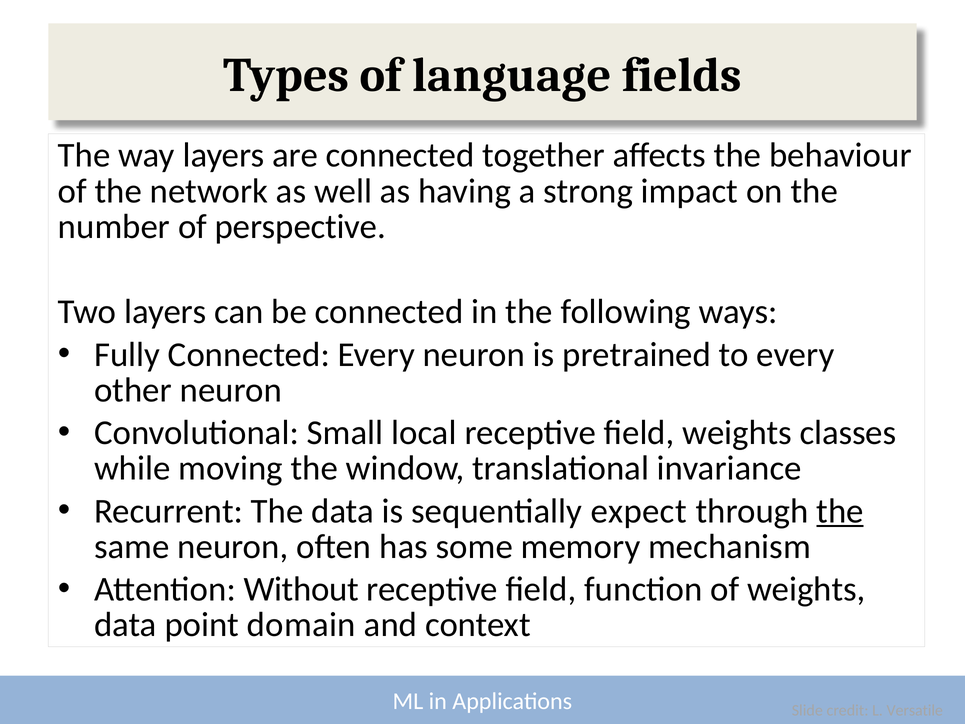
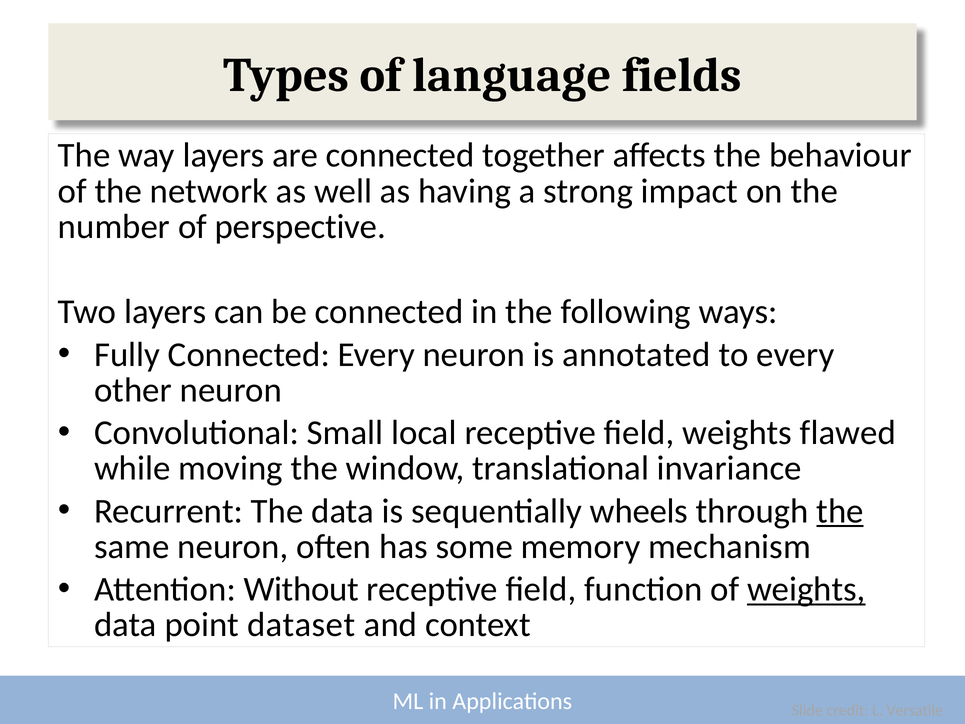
pretrained: pretrained -> annotated
classes: classes -> flawed
expect: expect -> wheels
weights at (806, 589) underline: none -> present
domain: domain -> dataset
